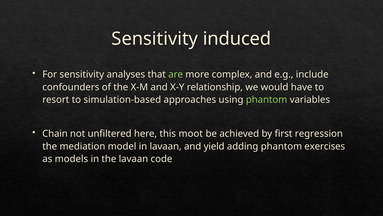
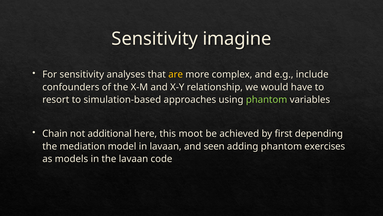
induced: induced -> imagine
are colour: light green -> yellow
unfiltered: unfiltered -> additional
regression: regression -> depending
yield: yield -> seen
